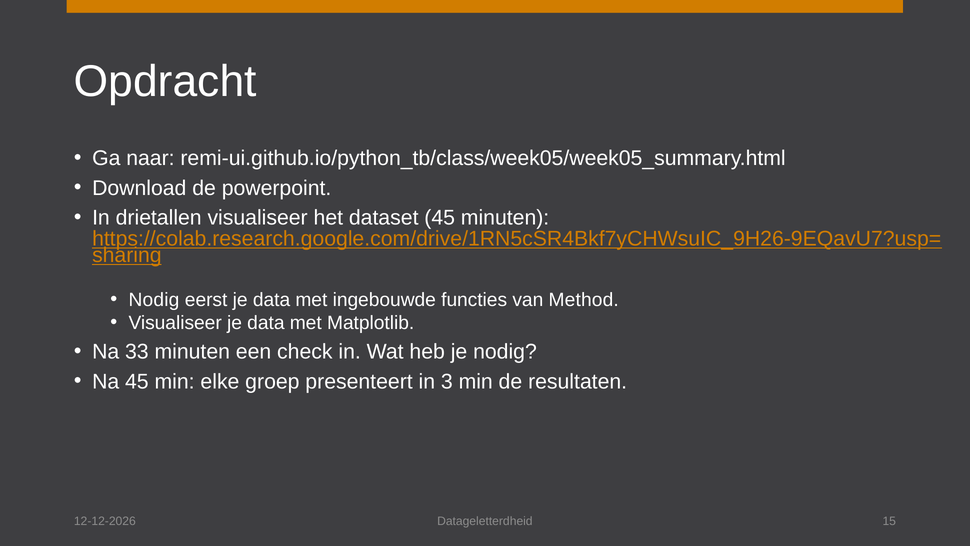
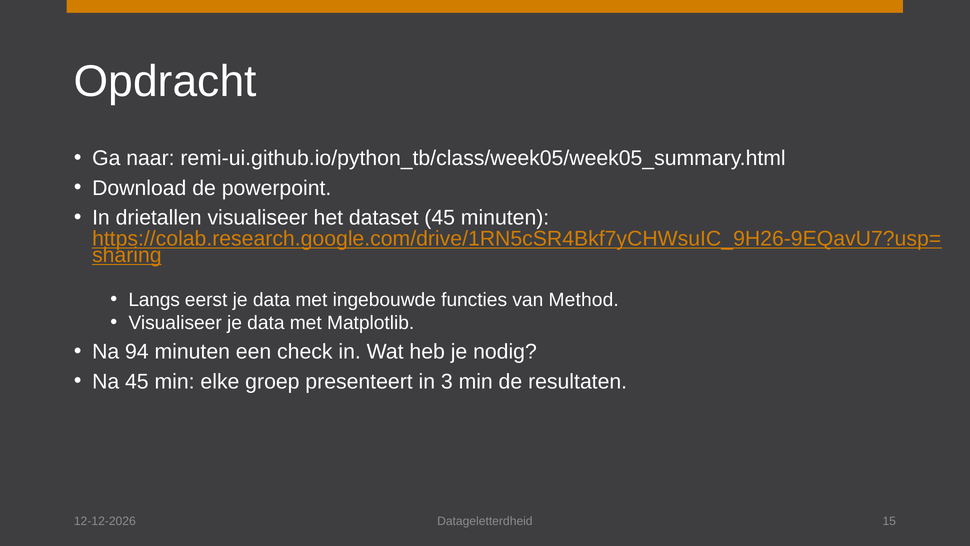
Nodig at (154, 300): Nodig -> Langs
33: 33 -> 94
